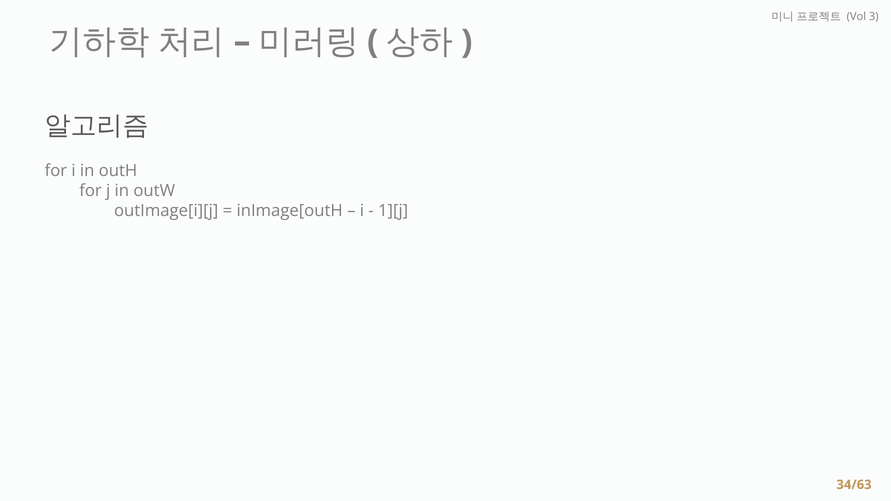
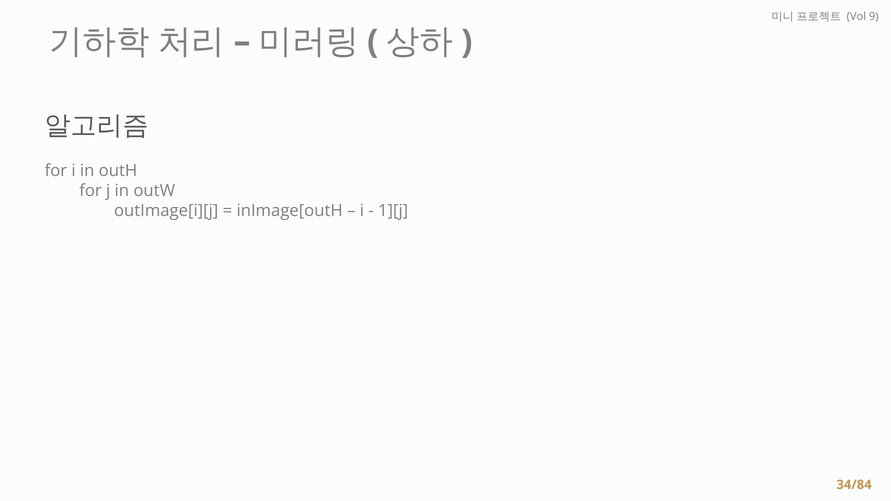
3: 3 -> 9
34/63: 34/63 -> 34/84
